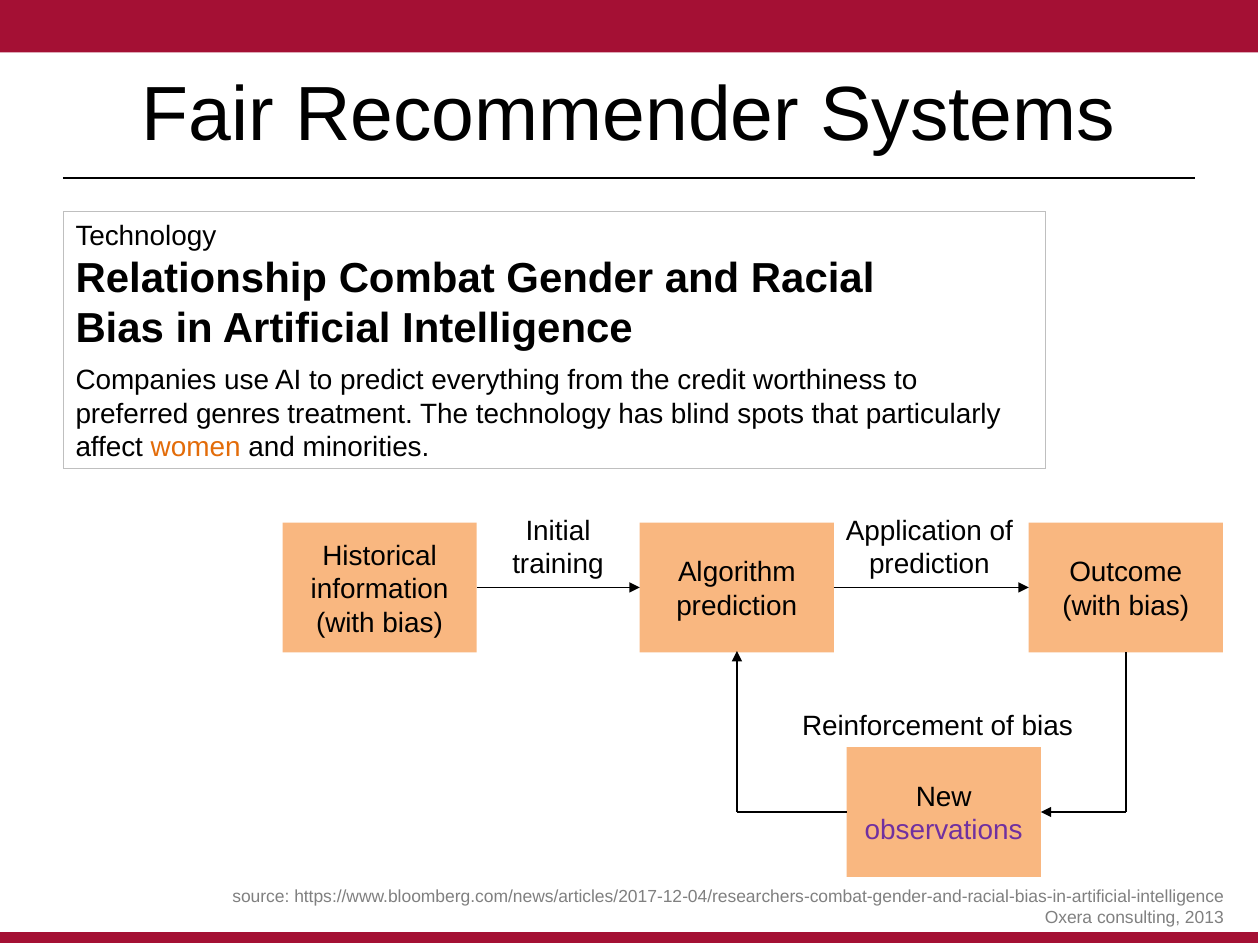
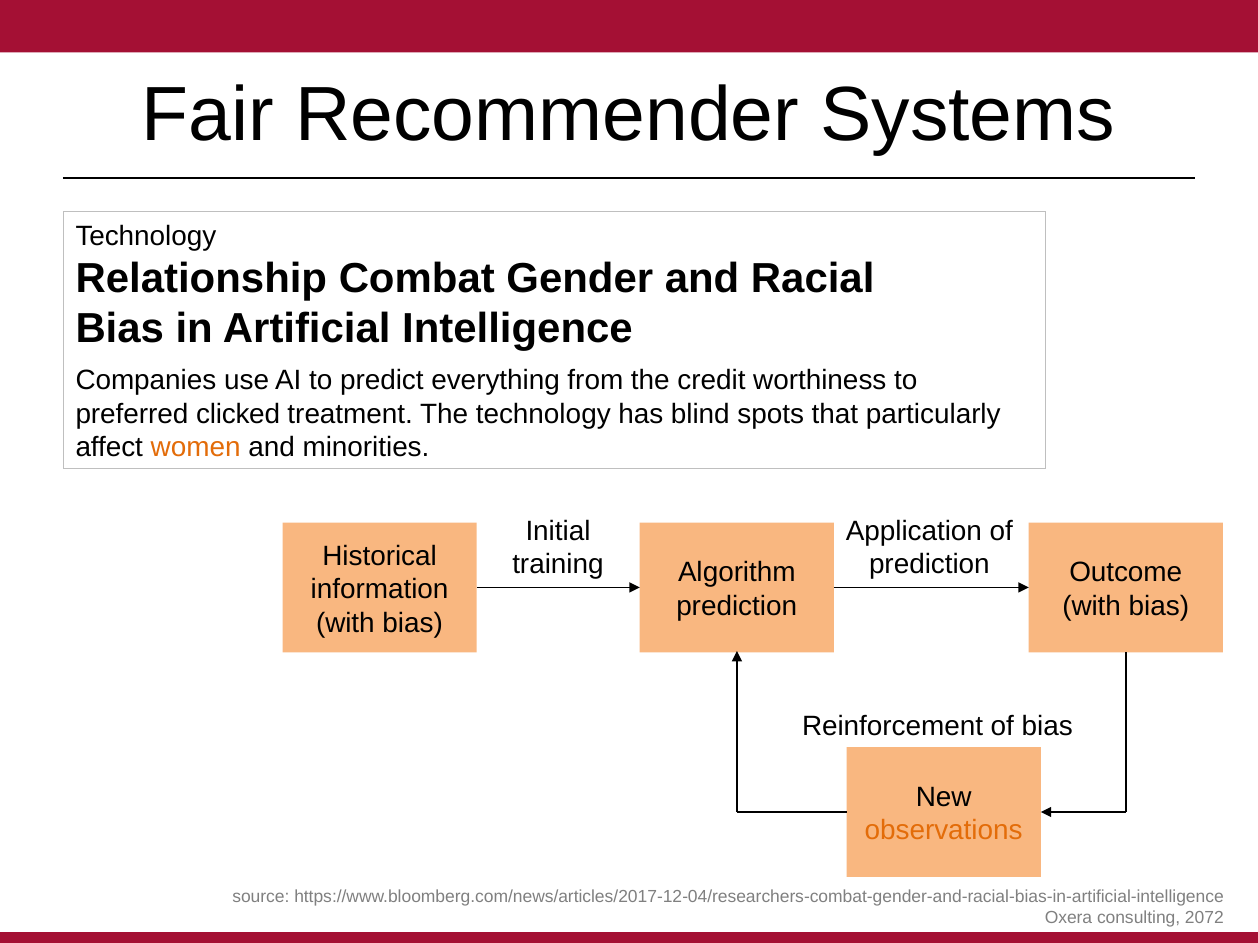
genres: genres -> clicked
observations colour: purple -> orange
2013: 2013 -> 2072
